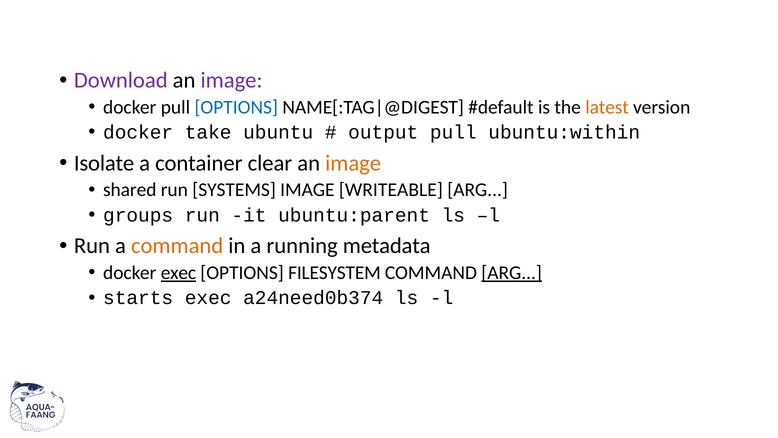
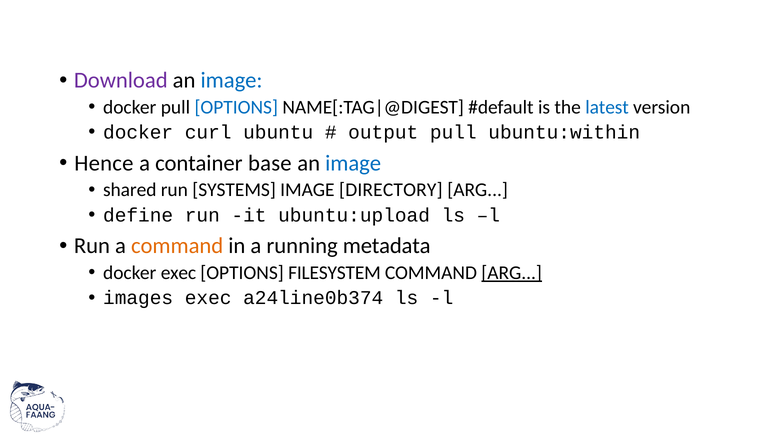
image at (232, 80) colour: purple -> blue
latest colour: orange -> blue
take: take -> curl
Isolate: Isolate -> Hence
clear: clear -> base
image at (353, 163) colour: orange -> blue
WRITEABLE: WRITEABLE -> DIRECTORY
groups: groups -> define
ubuntu:parent: ubuntu:parent -> ubuntu:upload
exec at (178, 273) underline: present -> none
starts: starts -> images
a24need0b374: a24need0b374 -> a24line0b374
